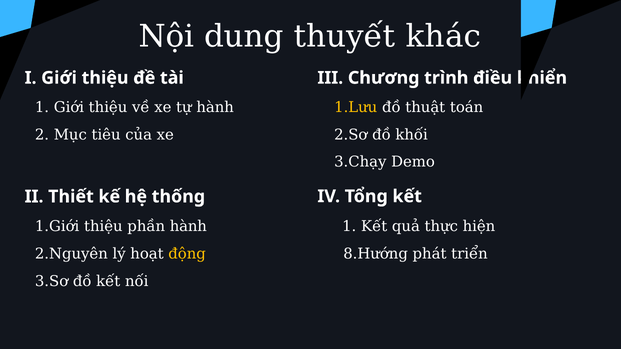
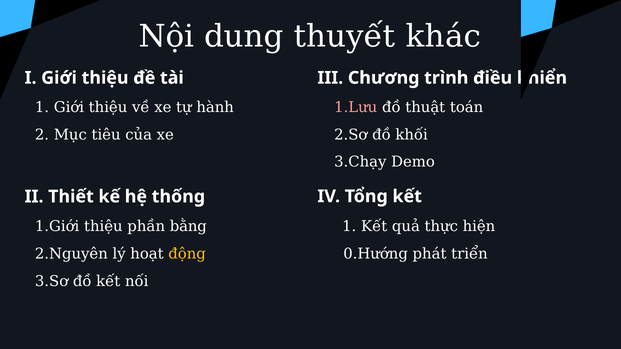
1.Lưu colour: yellow -> pink
phần hành: hành -> bằng
8.Hướng: 8.Hướng -> 0.Hướng
